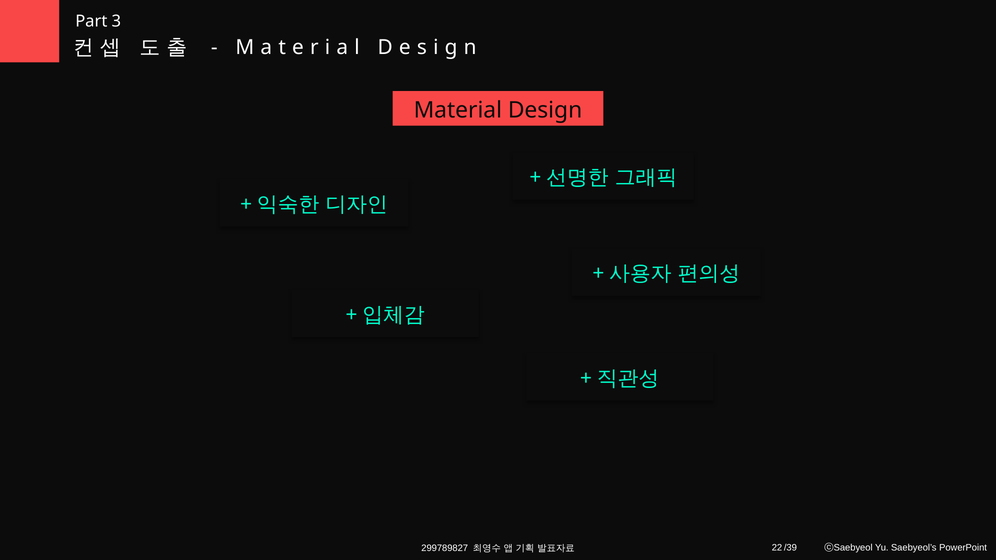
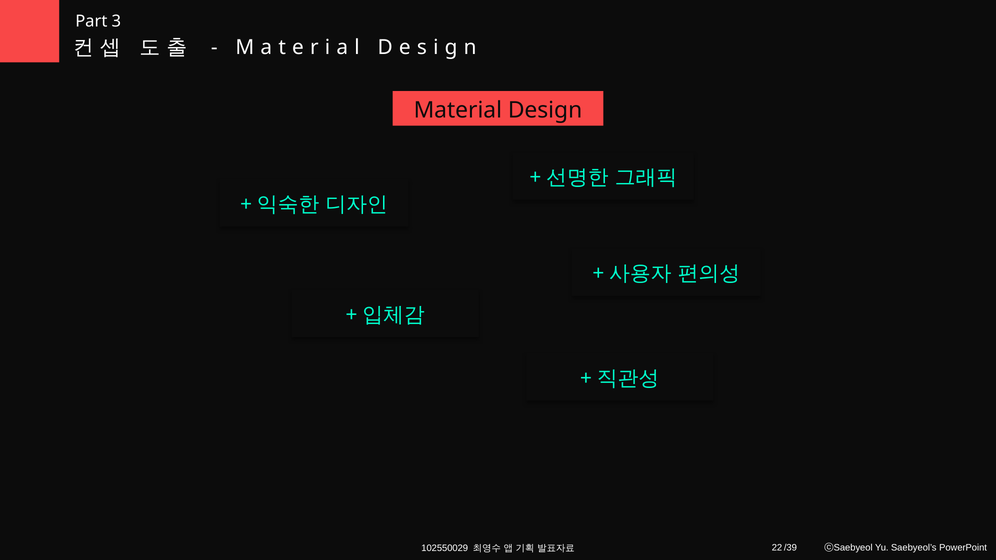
299789827: 299789827 -> 102550029
